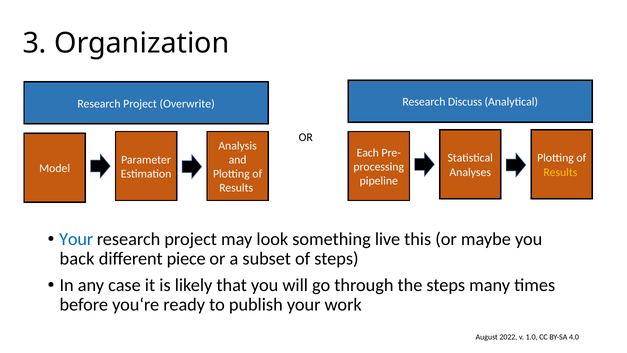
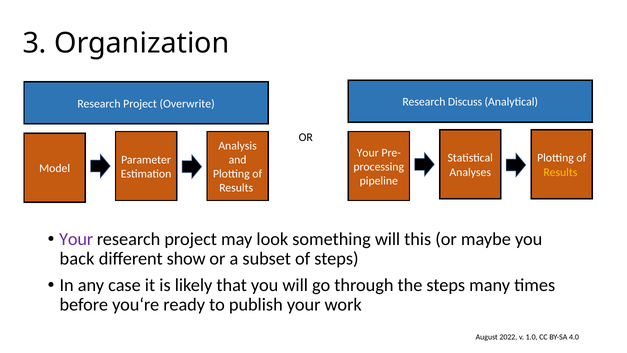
Each at (368, 153): Each -> Your
Your at (76, 239) colour: blue -> purple
something live: live -> will
piece: piece -> show
